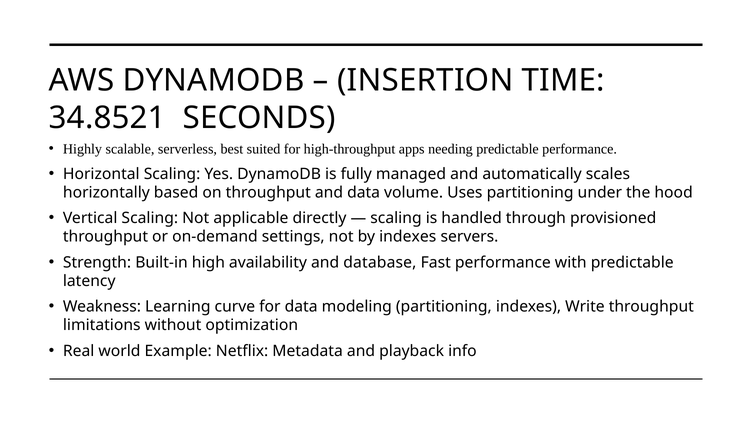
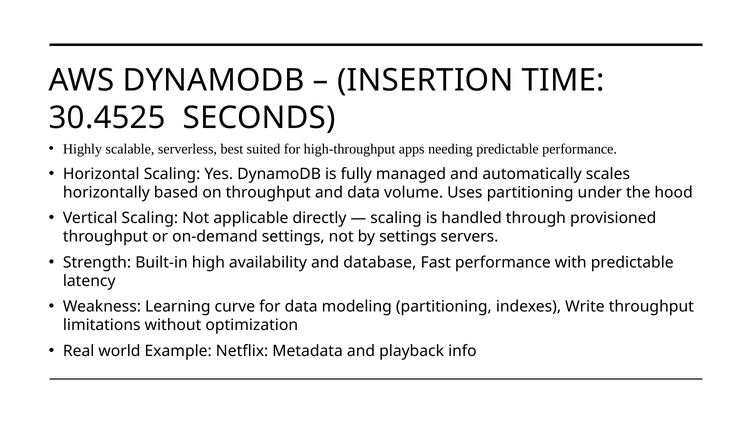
34.8521: 34.8521 -> 30.4525
by indexes: indexes -> settings
